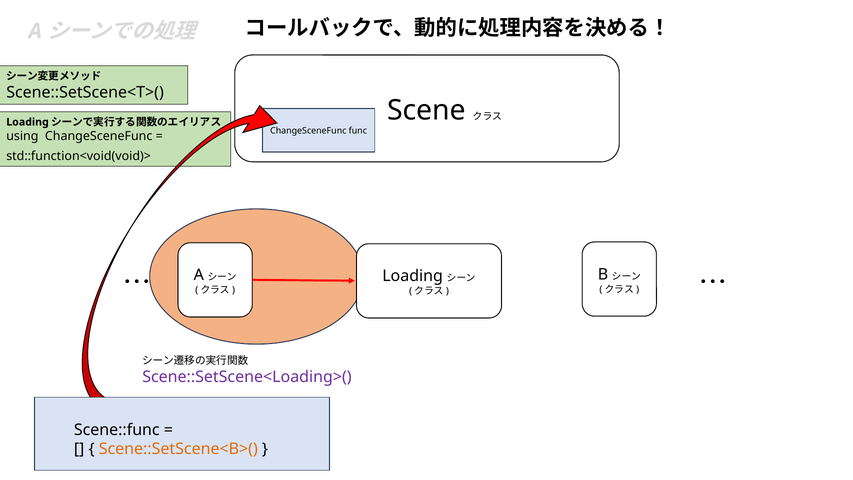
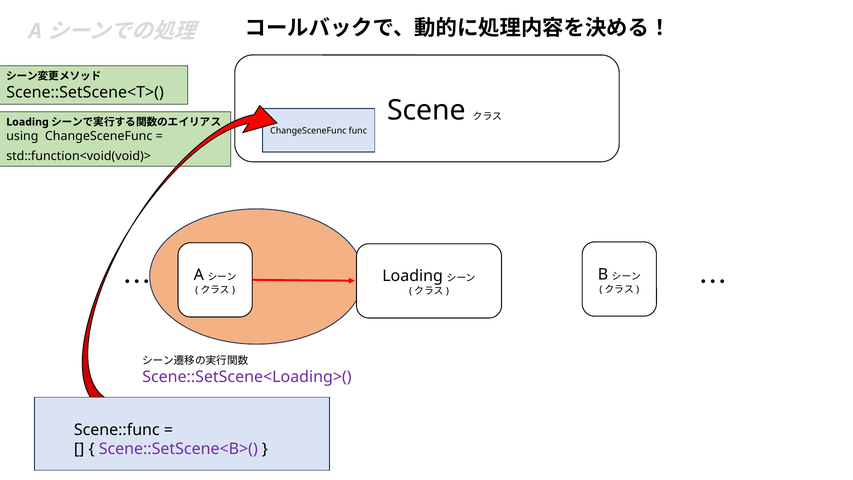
Scene::SetScene<B>( colour: orange -> purple
